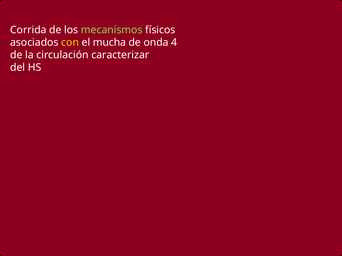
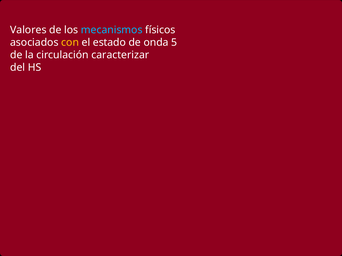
Corrida: Corrida -> Valores
mecanismos colour: light green -> light blue
mucha: mucha -> estado
4: 4 -> 5
